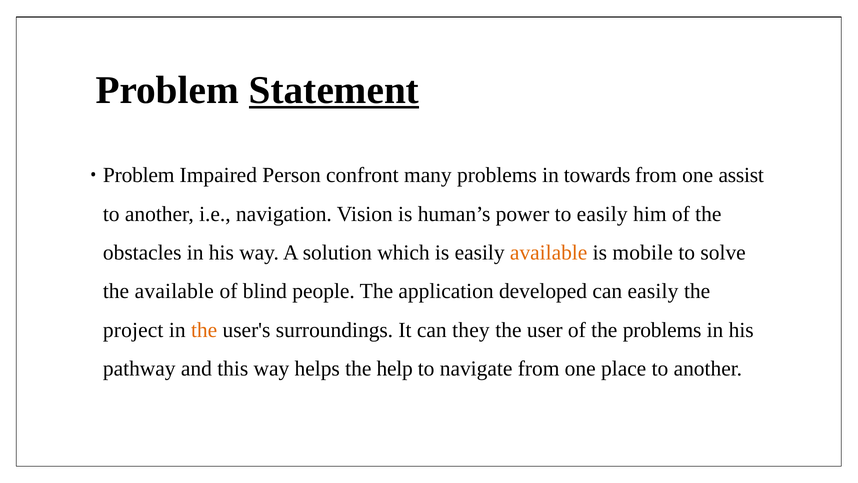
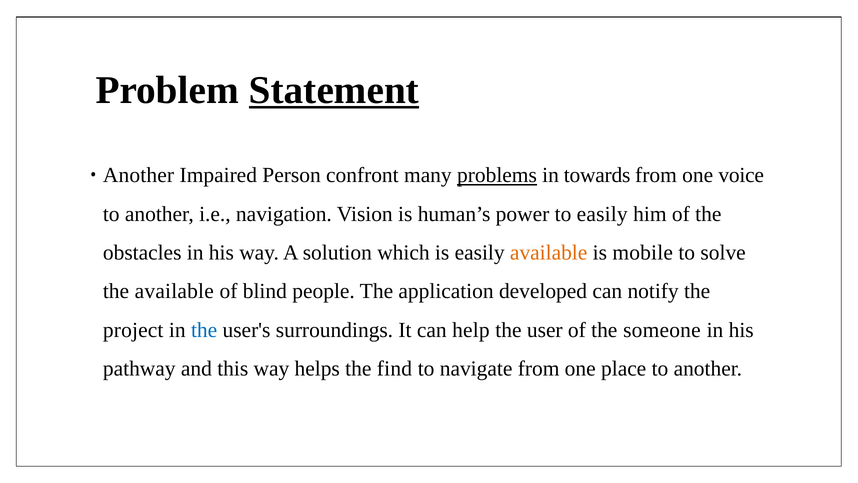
Problem at (139, 175): Problem -> Another
problems at (497, 175) underline: none -> present
assist: assist -> voice
can easily: easily -> notify
the at (204, 330) colour: orange -> blue
they: they -> help
the problems: problems -> someone
help: help -> find
